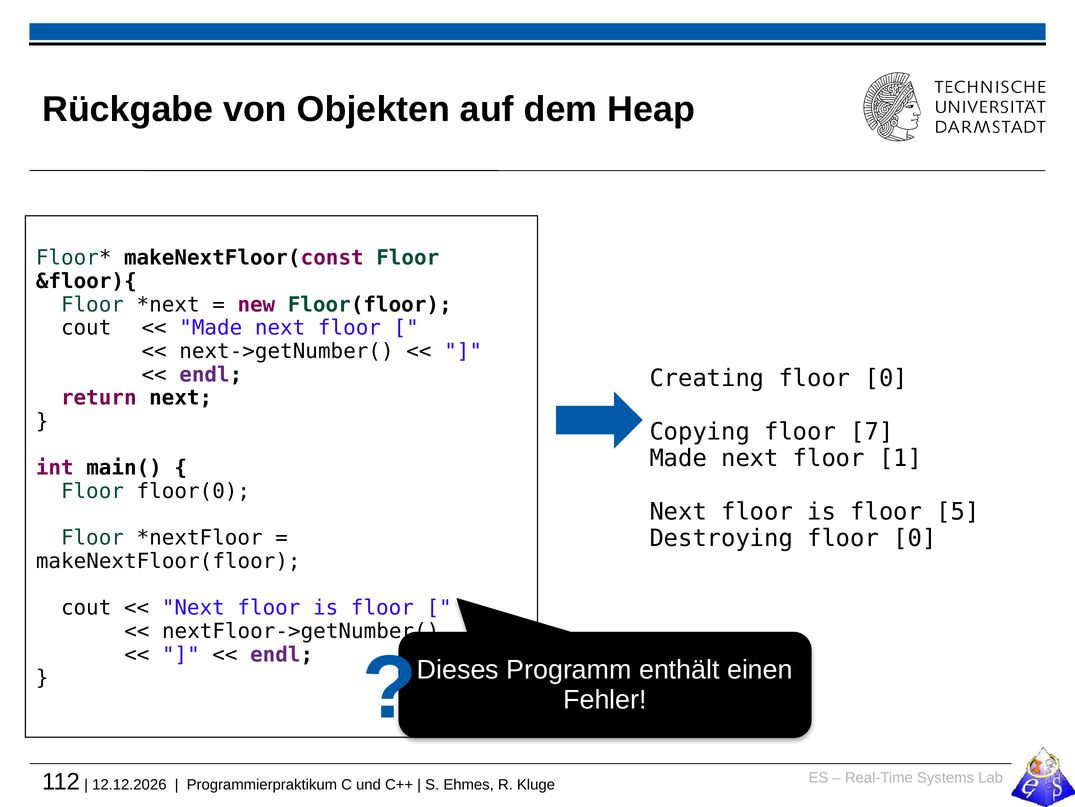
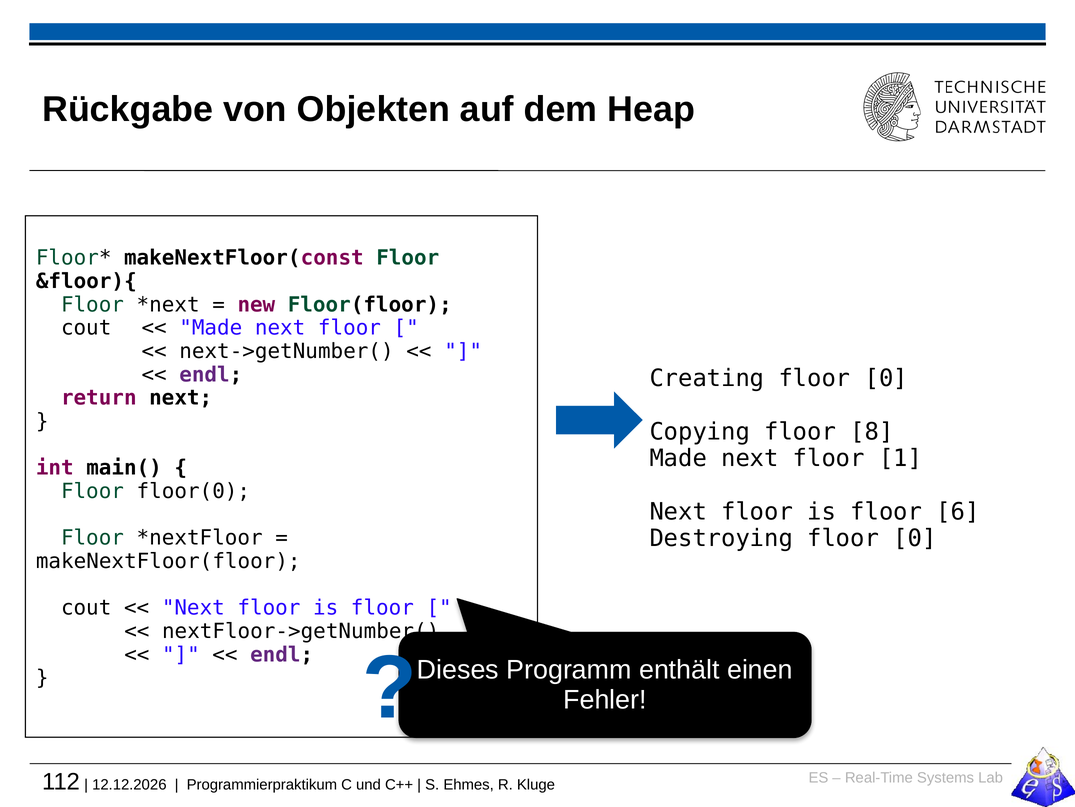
7: 7 -> 8
5: 5 -> 6
